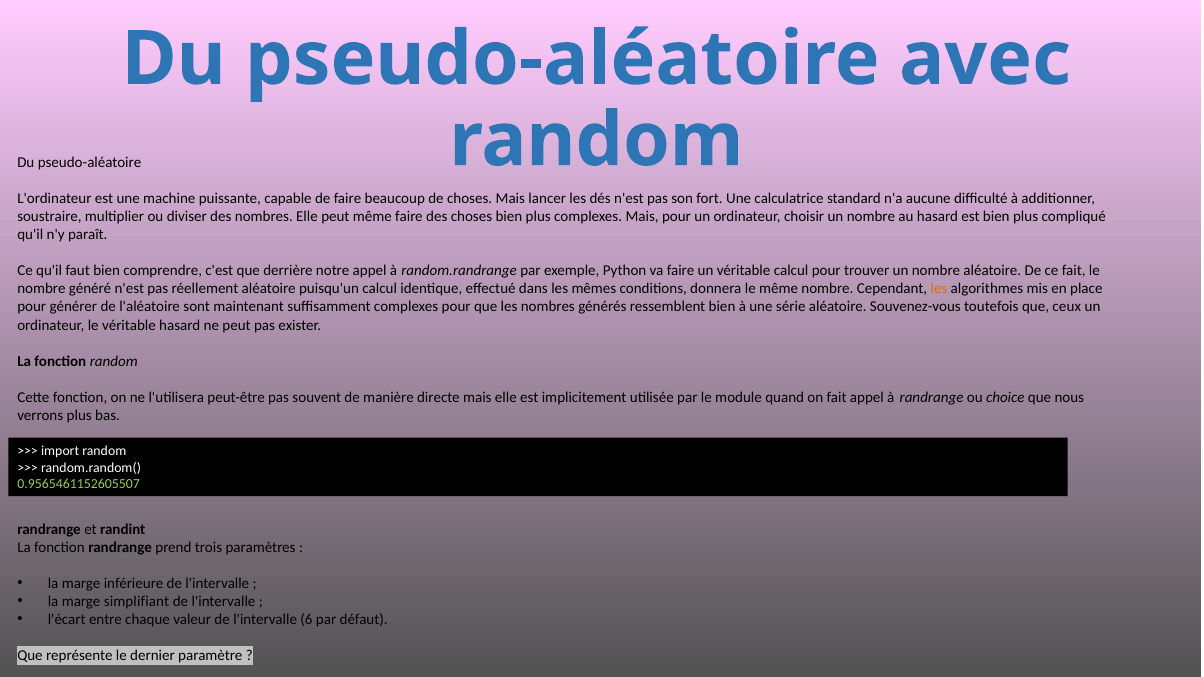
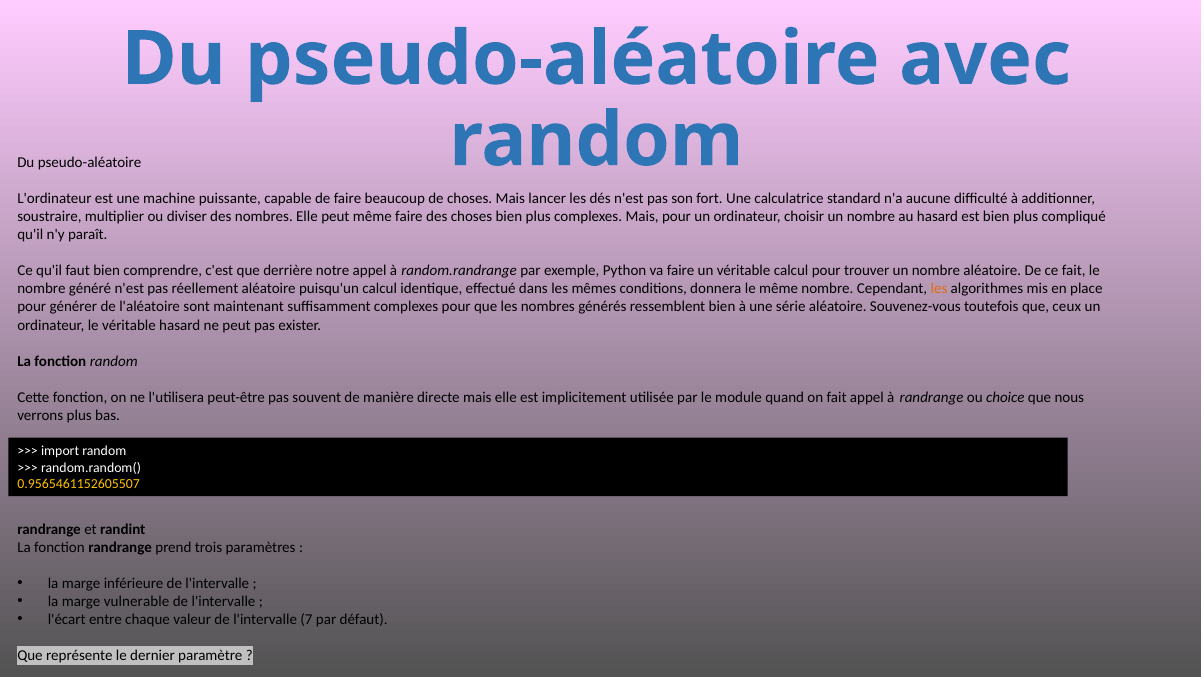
0.9565461152605507 colour: light green -> yellow
simplifiant: simplifiant -> vulnerable
6: 6 -> 7
